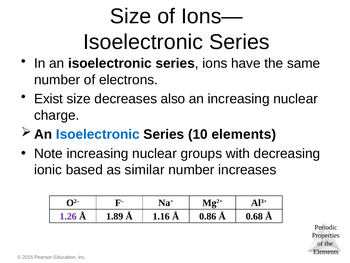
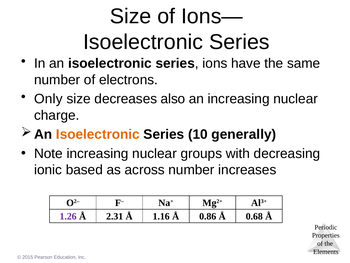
Exist: Exist -> Only
Isoelectronic at (98, 134) colour: blue -> orange
10 elements: elements -> generally
similar: similar -> across
1.89: 1.89 -> 2.31
